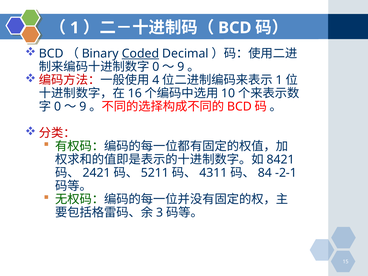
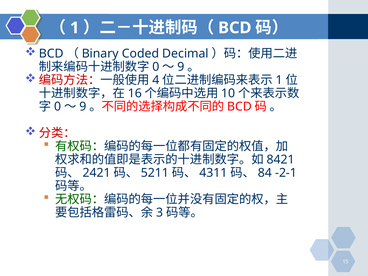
Coded underline: present -> none
